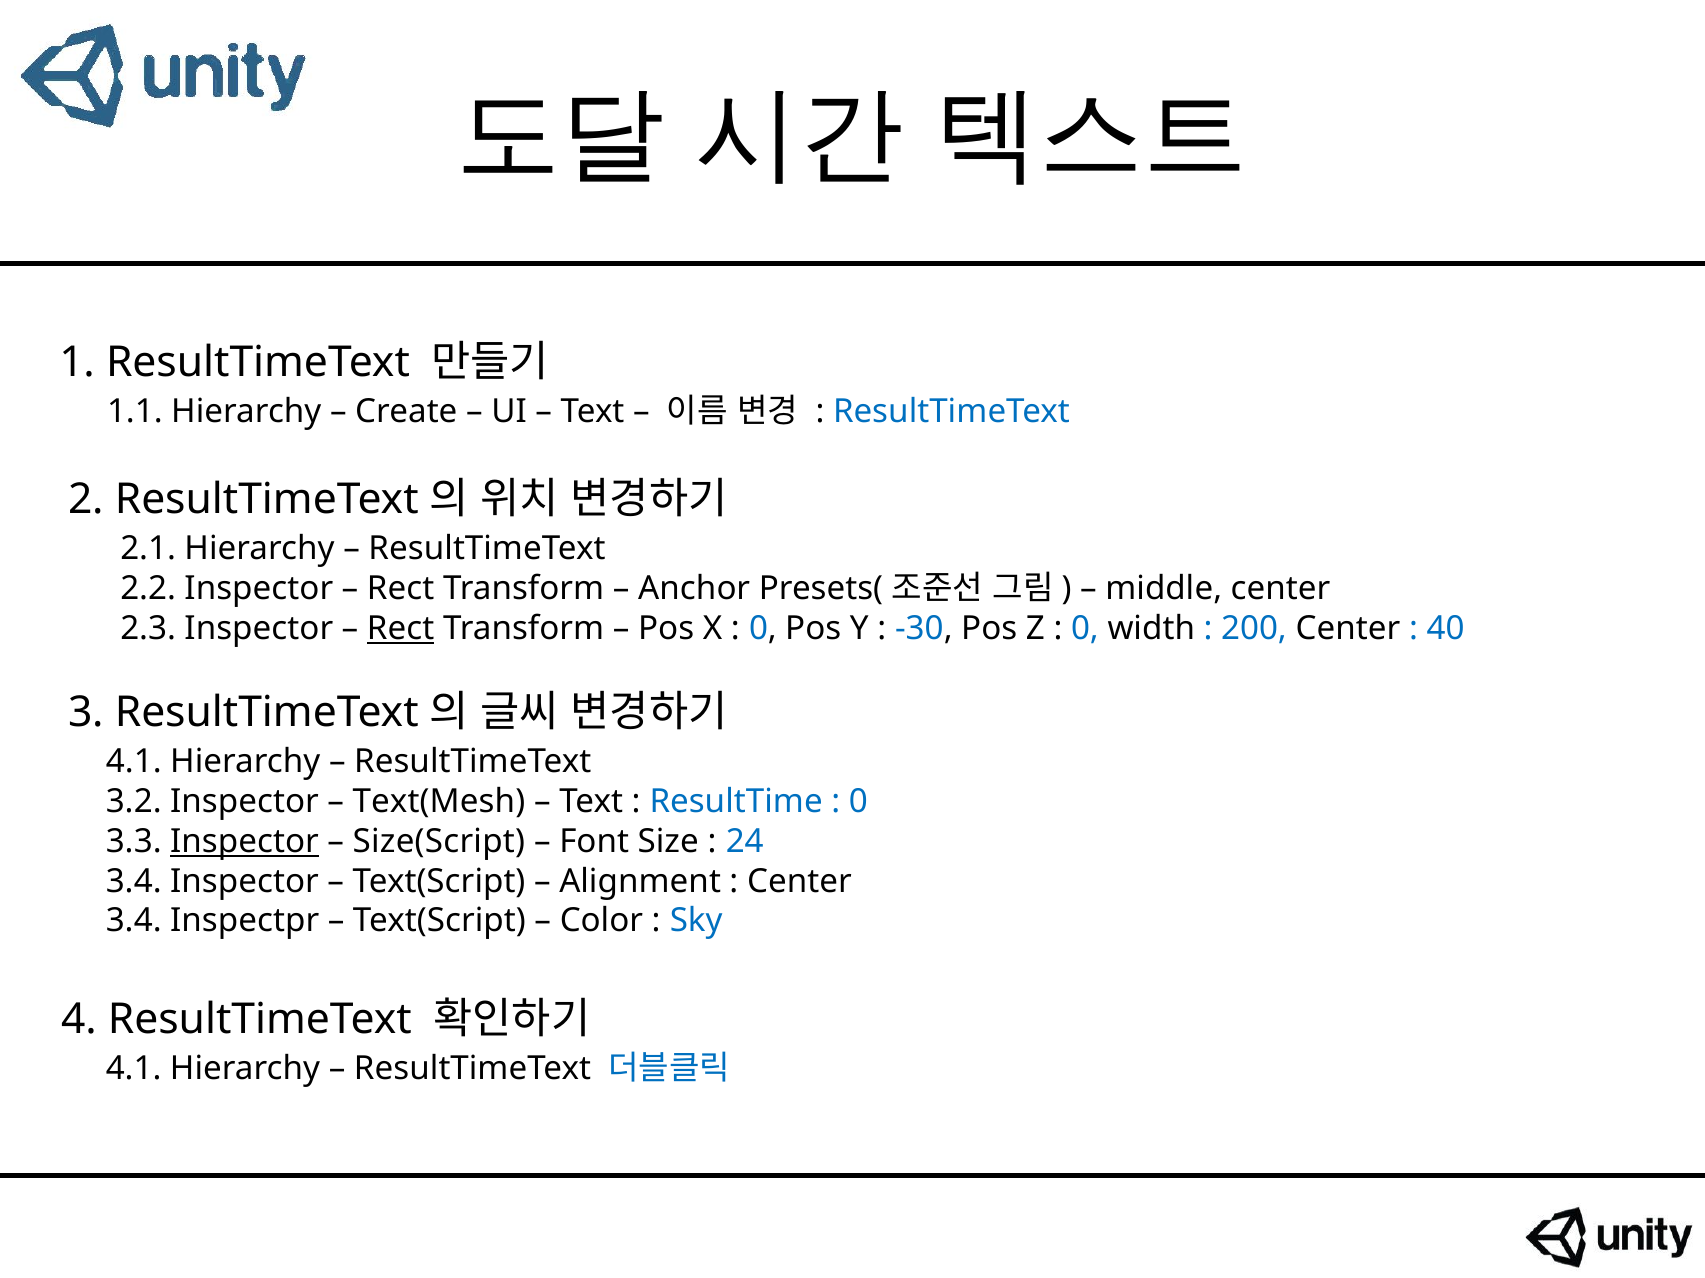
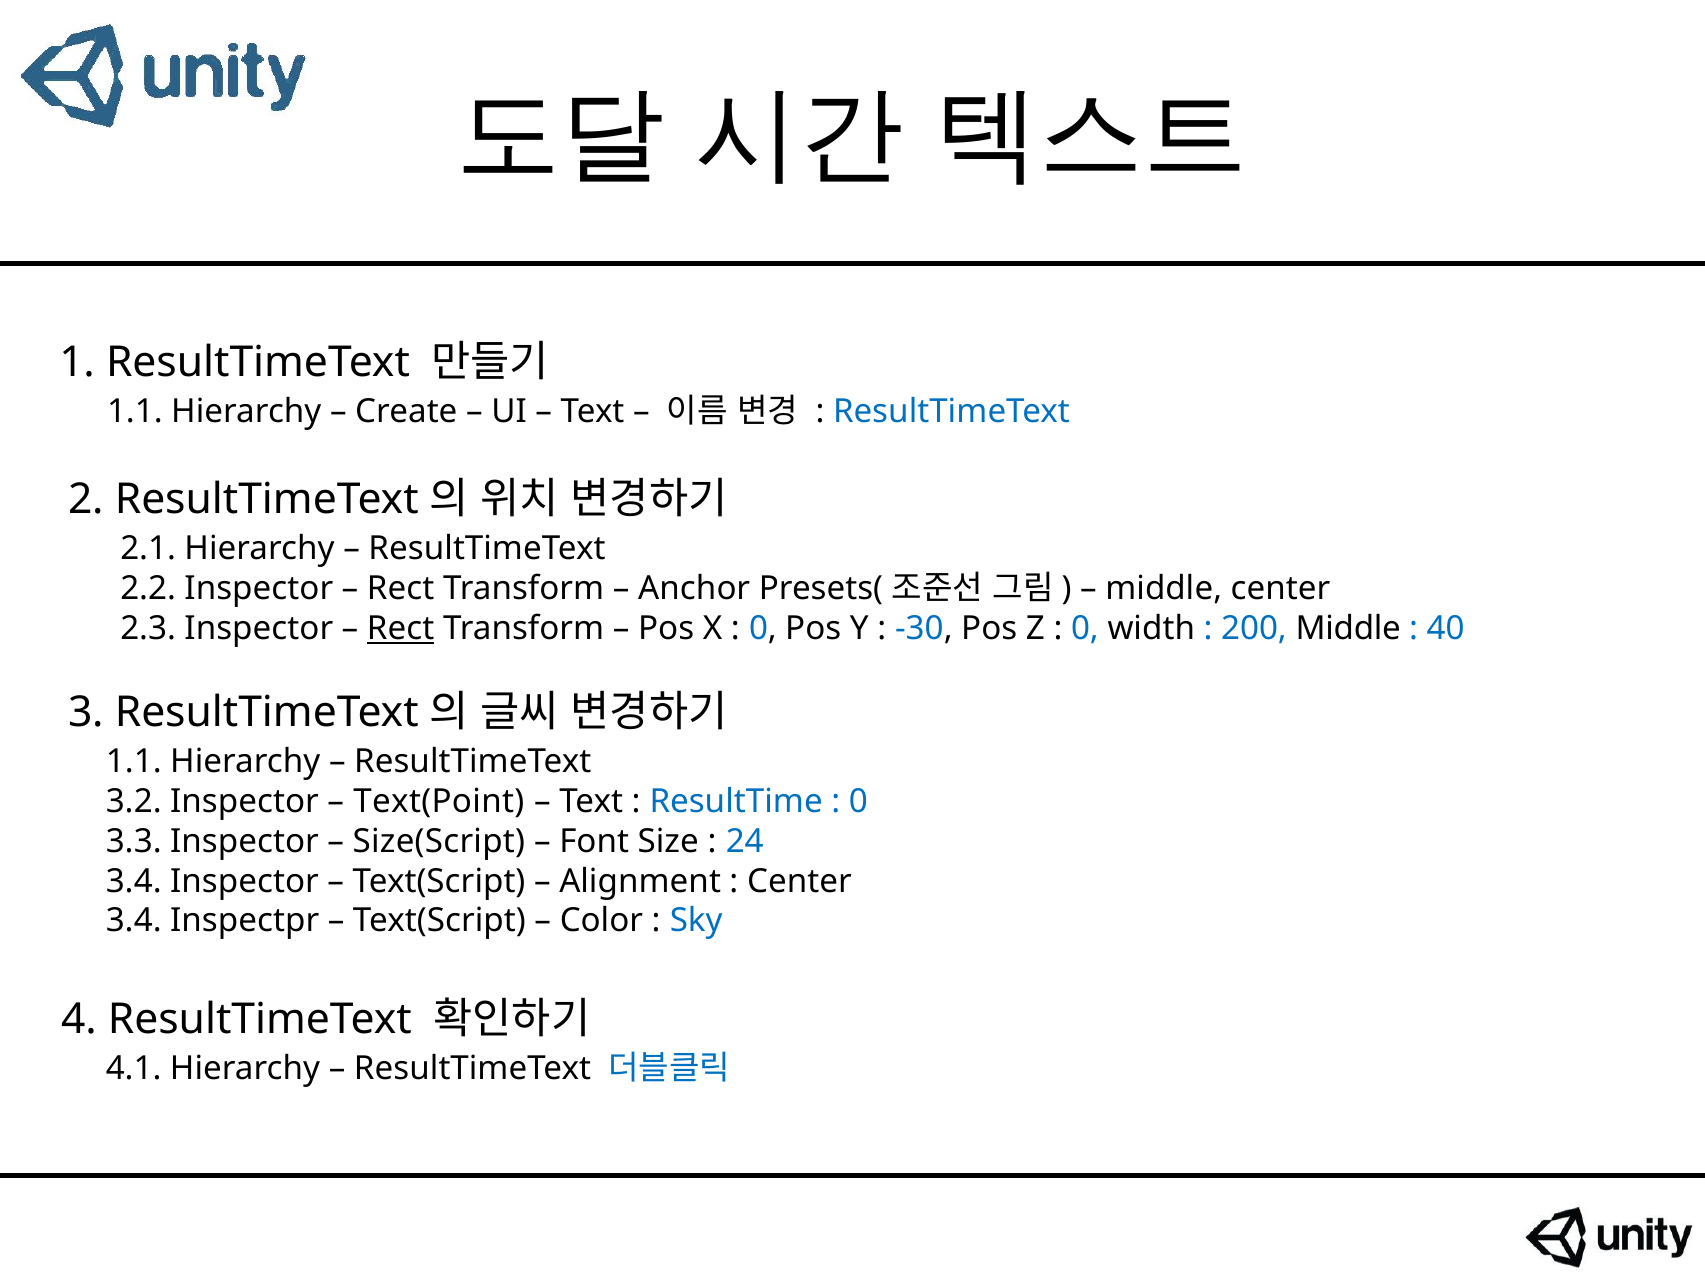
200 Center: Center -> Middle
4.1 at (134, 762): 4.1 -> 1.1
Text(Mesh: Text(Mesh -> Text(Point
Inspector at (245, 842) underline: present -> none
